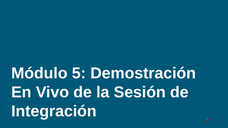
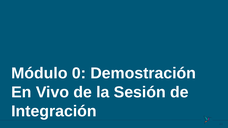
5: 5 -> 0
